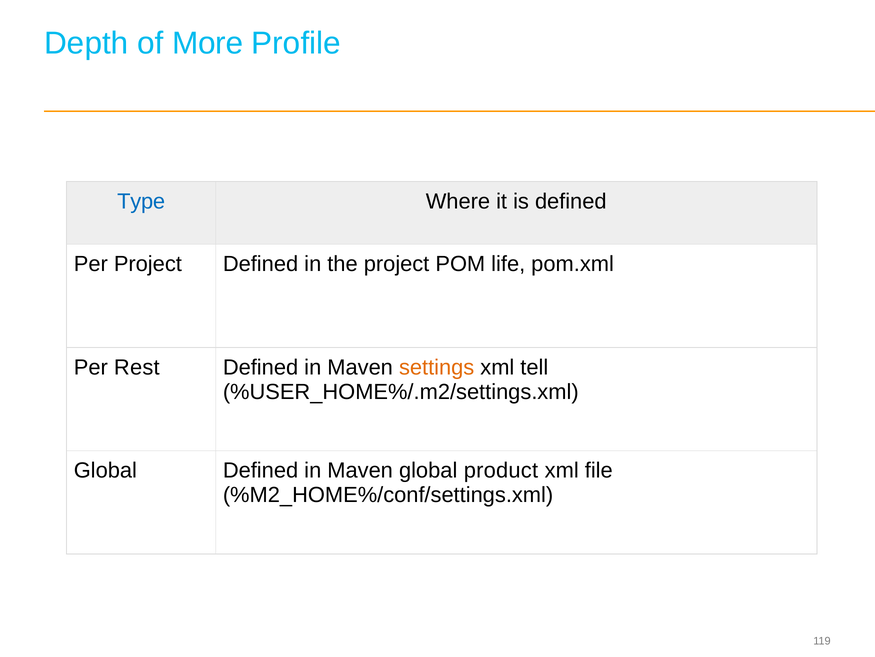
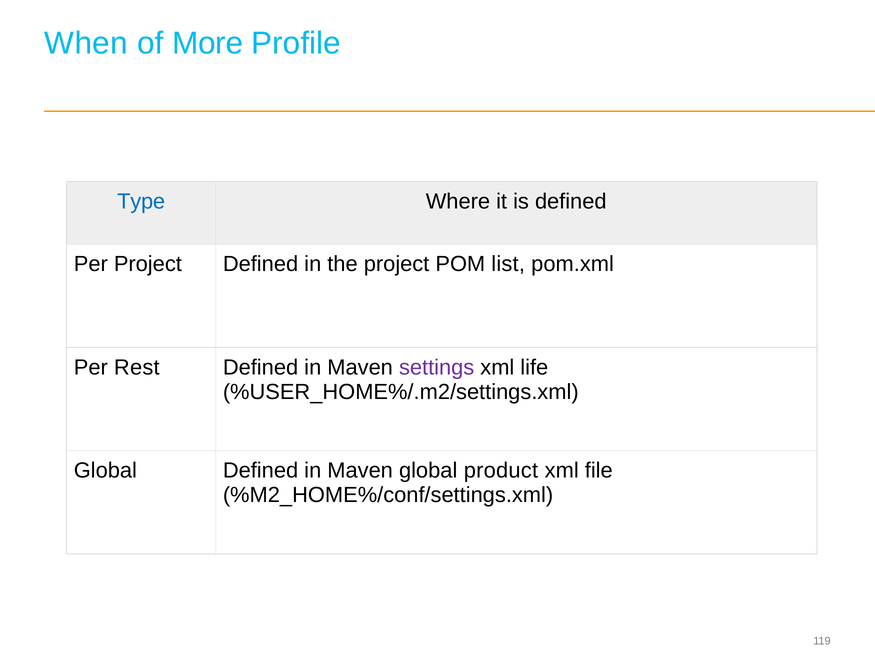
Depth: Depth -> When
life: life -> list
settings colour: orange -> purple
tell: tell -> life
